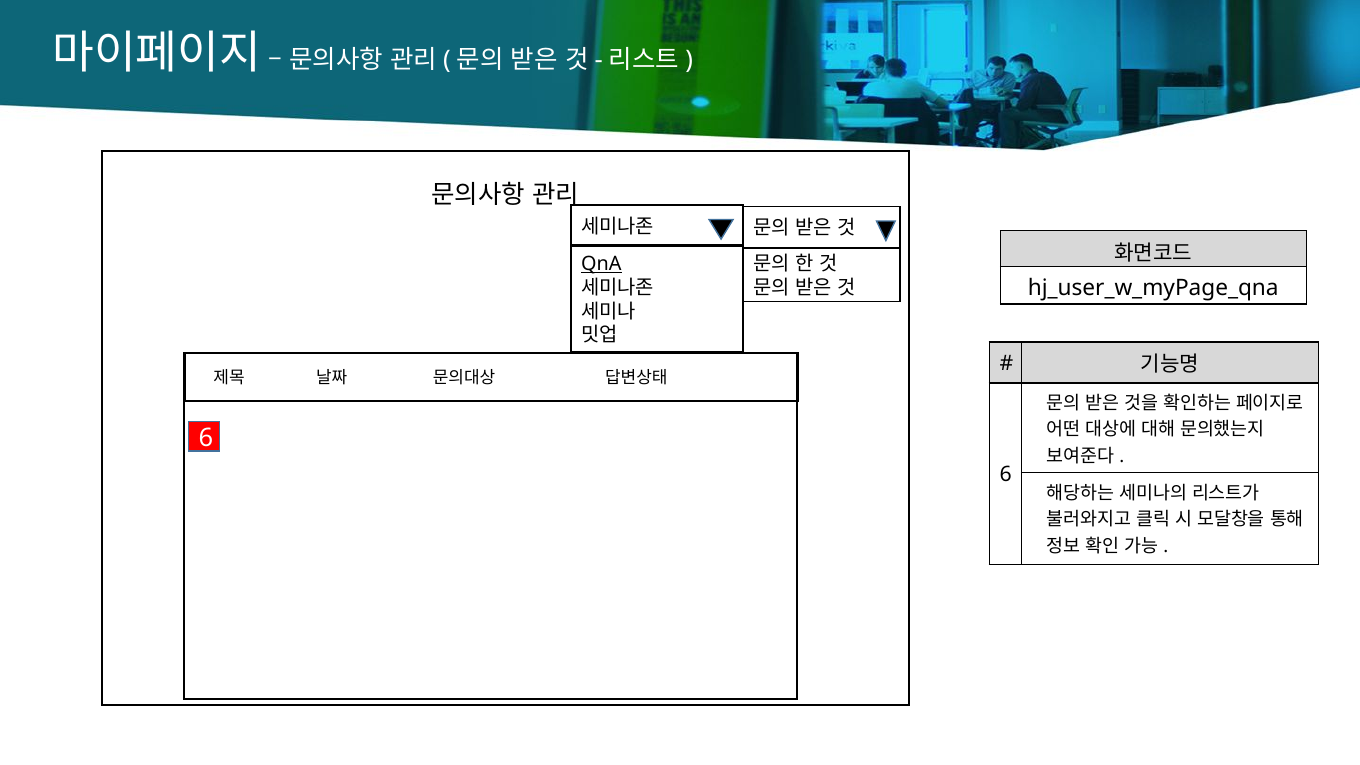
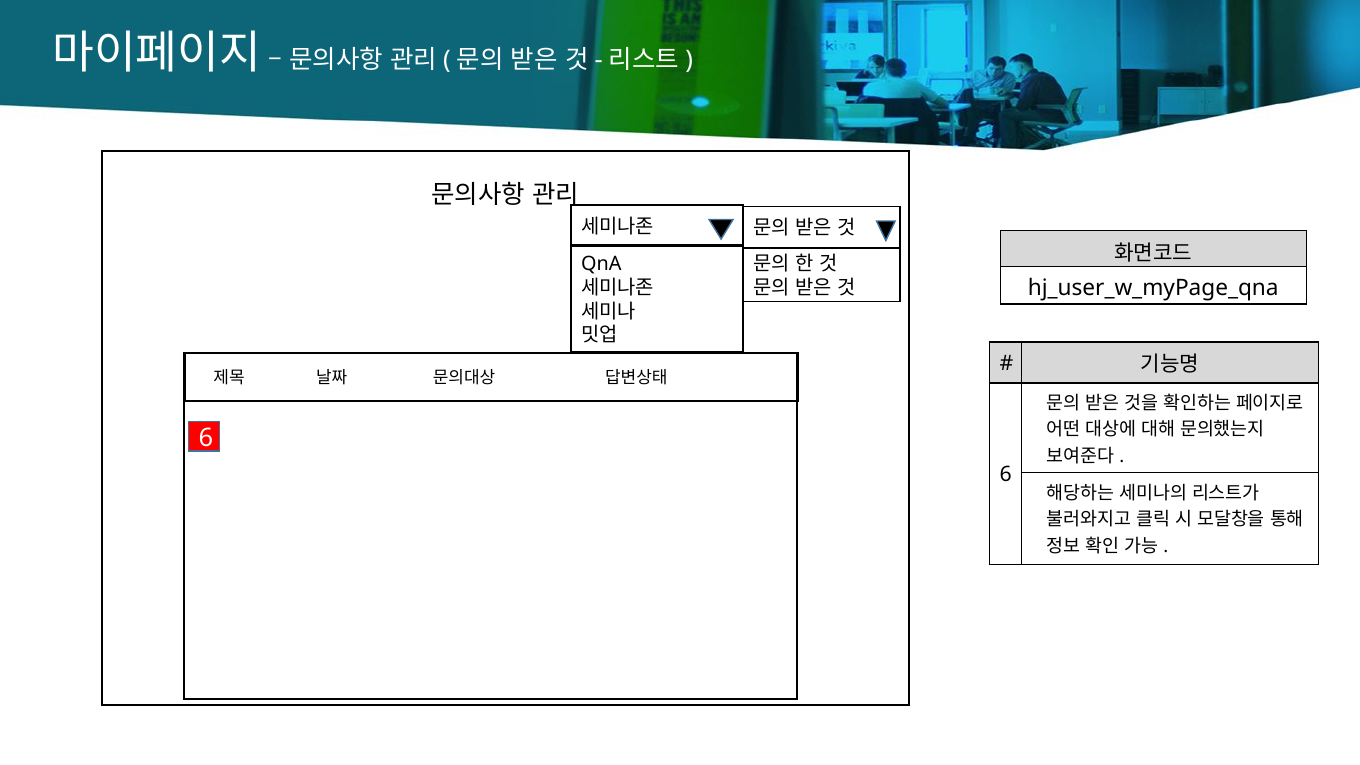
QnA underline: present -> none
